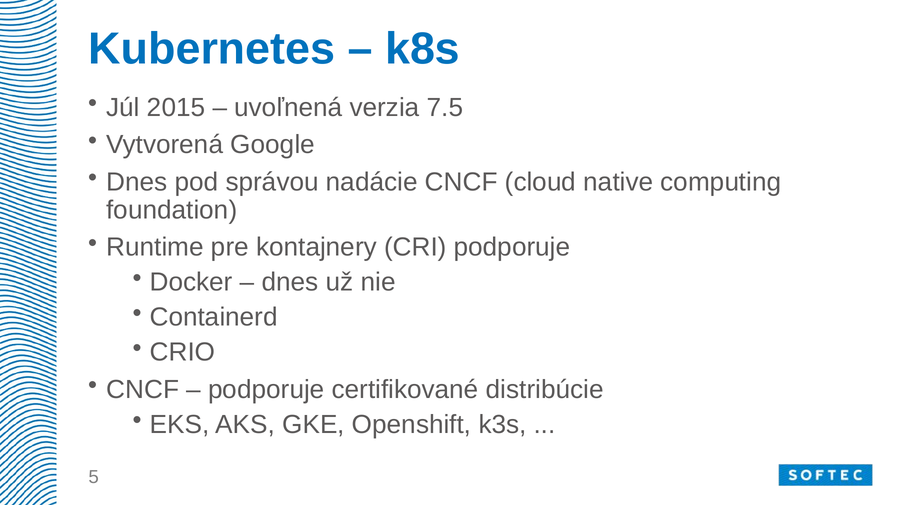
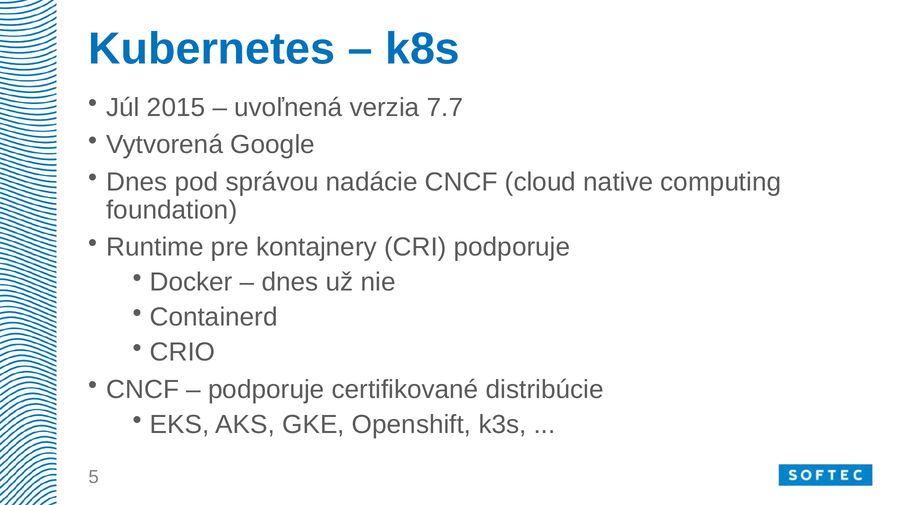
7.5: 7.5 -> 7.7
